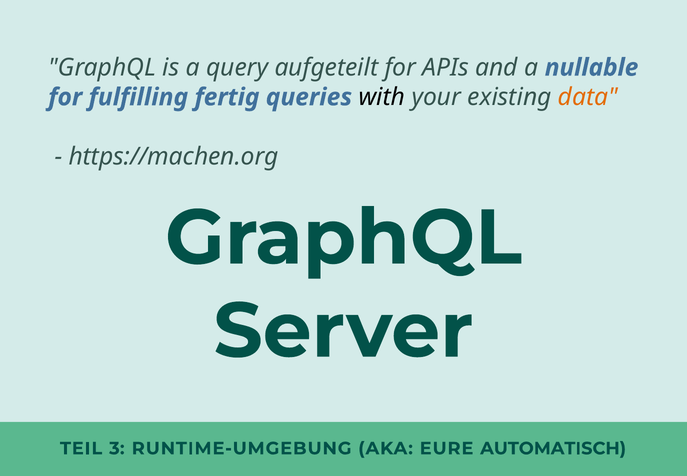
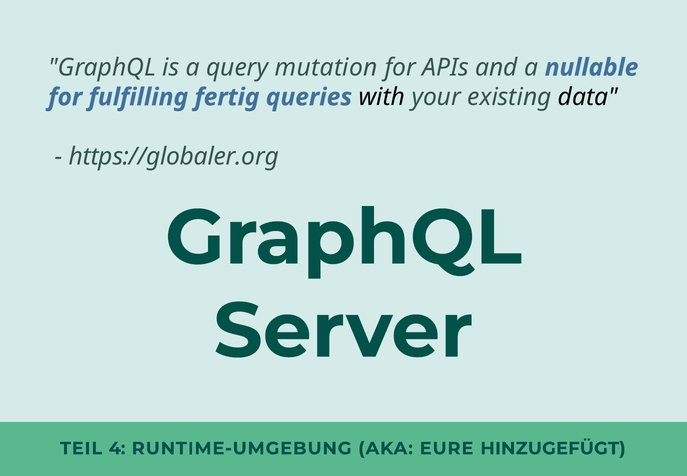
aufgeteilt: aufgeteilt -> mutation
data colour: orange -> black
https://machen.org: https://machen.org -> https://globaler.org
3: 3 -> 4
AUTOMATISCH: AUTOMATISCH -> HINZUGEFÜGT
